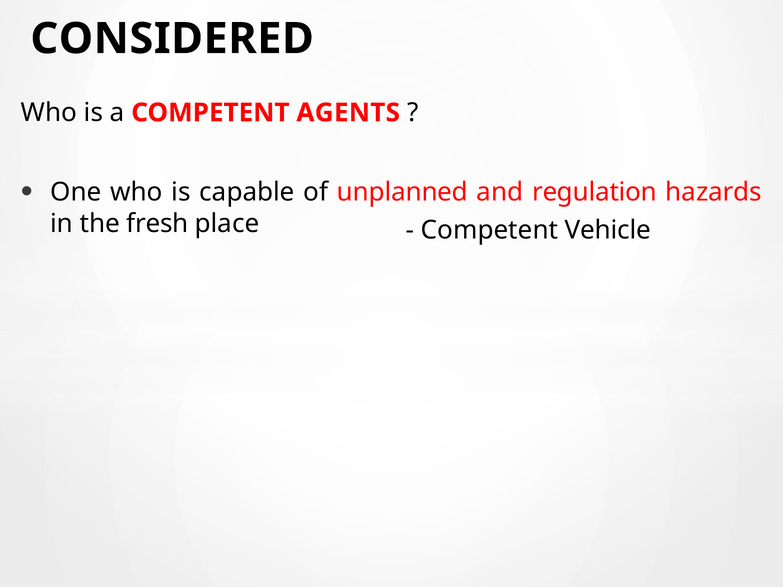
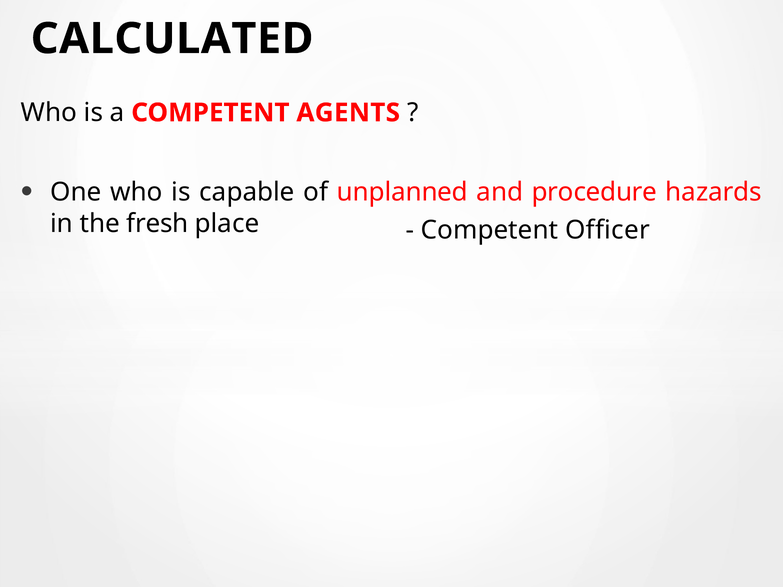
CONSIDERED: CONSIDERED -> CALCULATED
regulation: regulation -> procedure
Vehicle: Vehicle -> Officer
